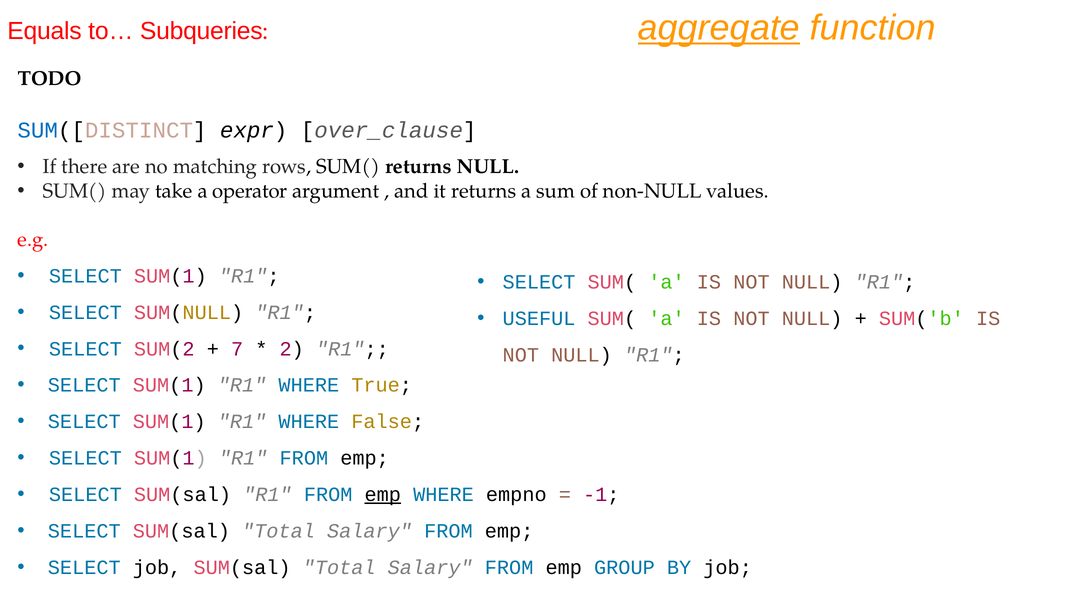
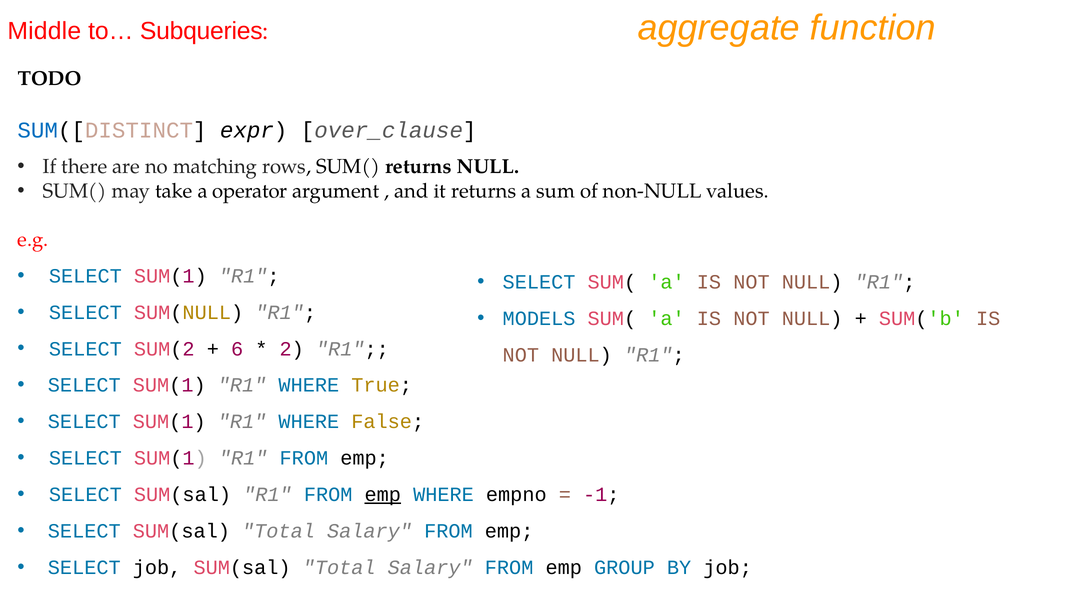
Equals: Equals -> Middle
aggregate underline: present -> none
USEFUL: USEFUL -> MODELS
7: 7 -> 6
